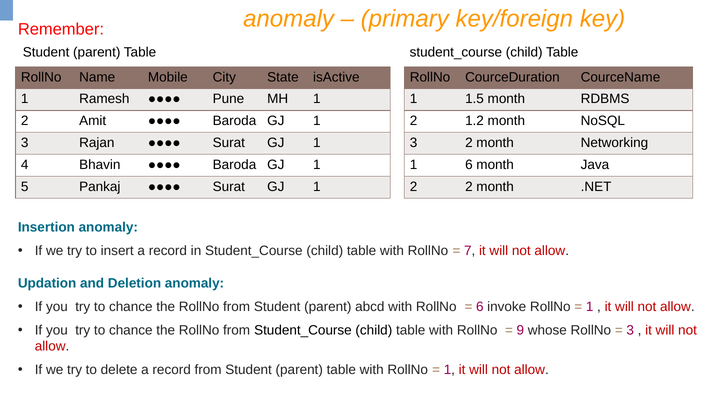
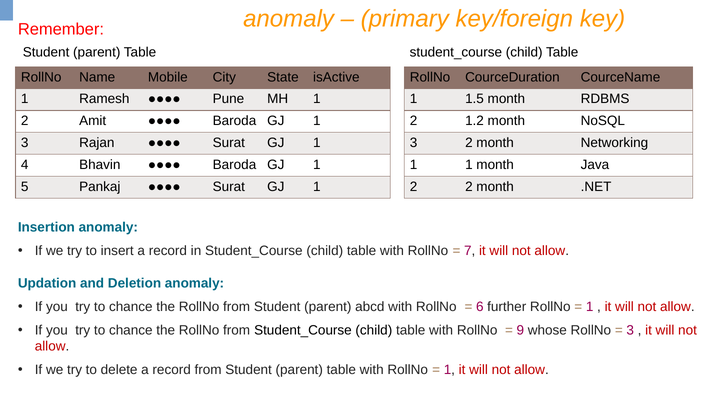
1 6: 6 -> 1
invoke: invoke -> further
